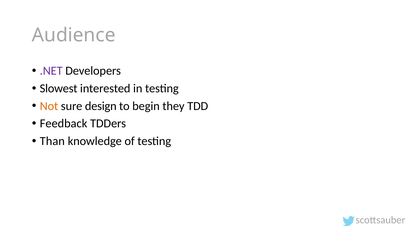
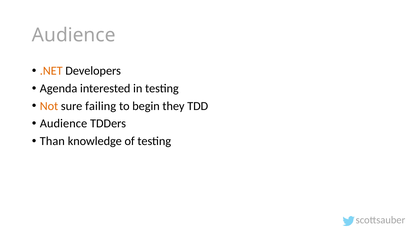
.NET colour: purple -> orange
Slowest: Slowest -> Agenda
design: design -> failing
Feedback at (64, 123): Feedback -> Audience
